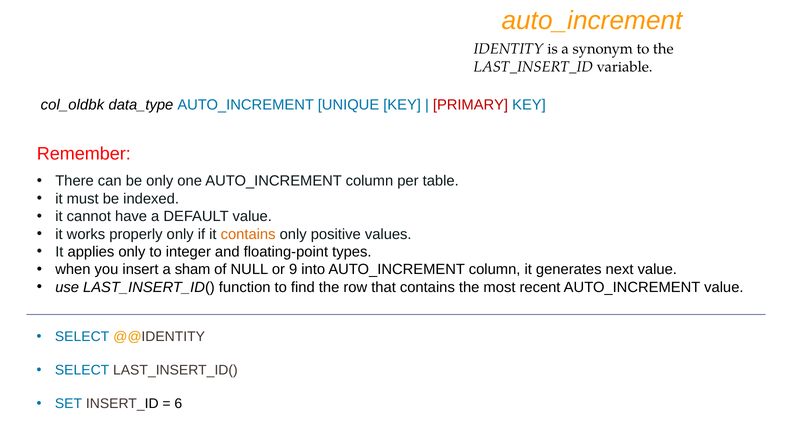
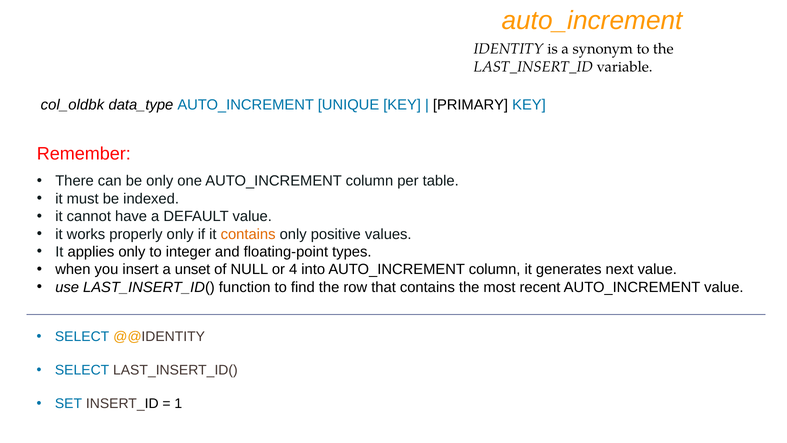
PRIMARY colour: red -> black
sham: sham -> unset
9: 9 -> 4
6: 6 -> 1
